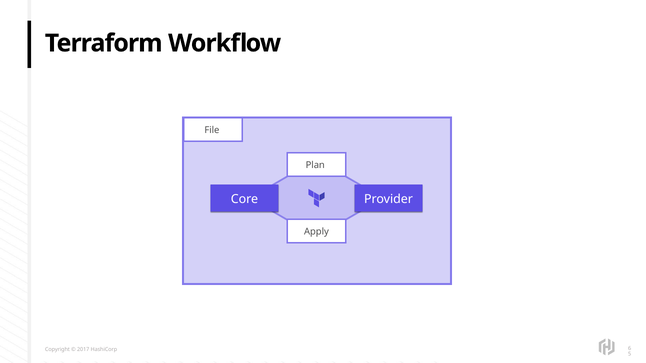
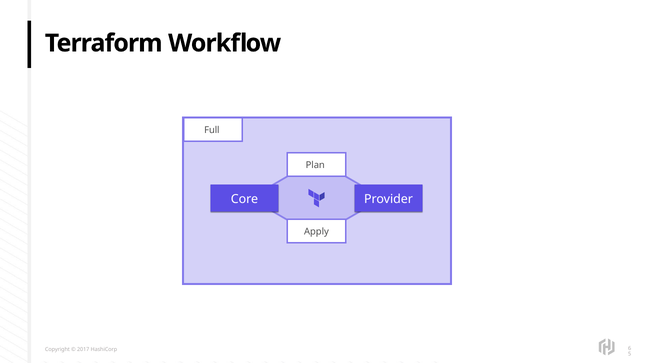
File: File -> Full
